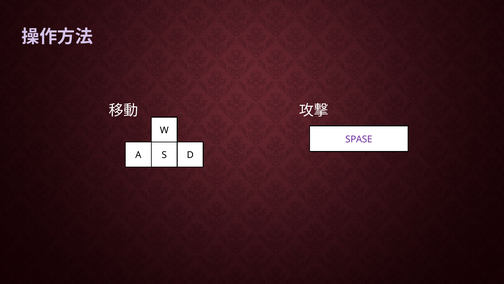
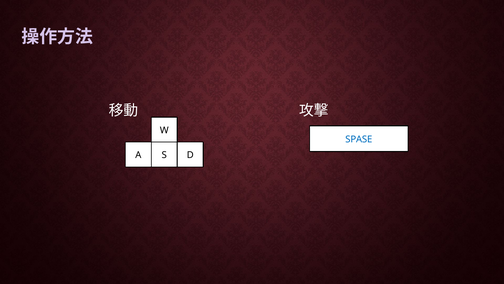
SPASE colour: purple -> blue
